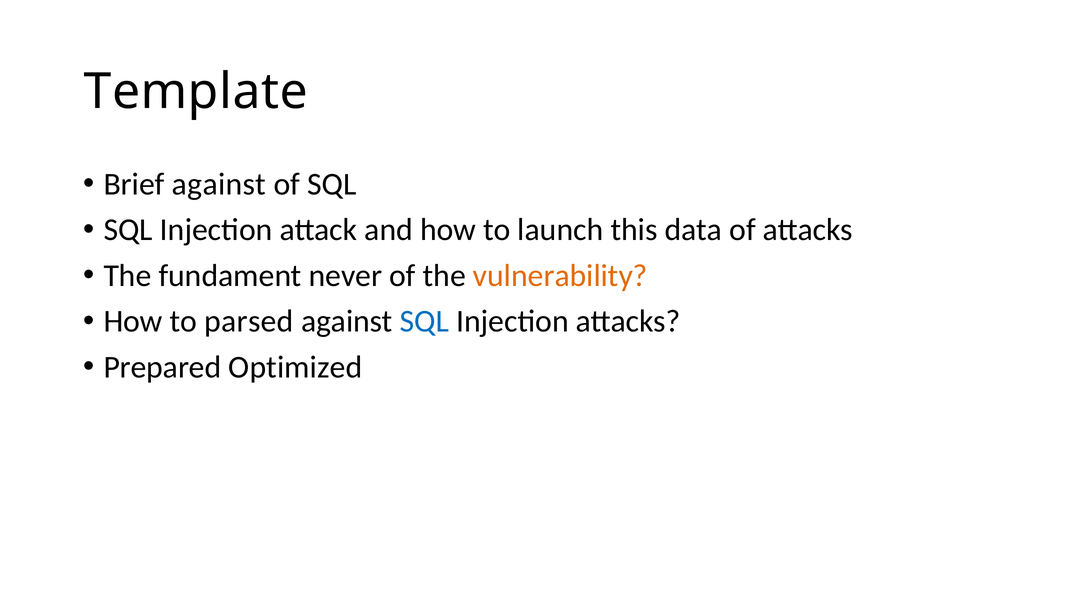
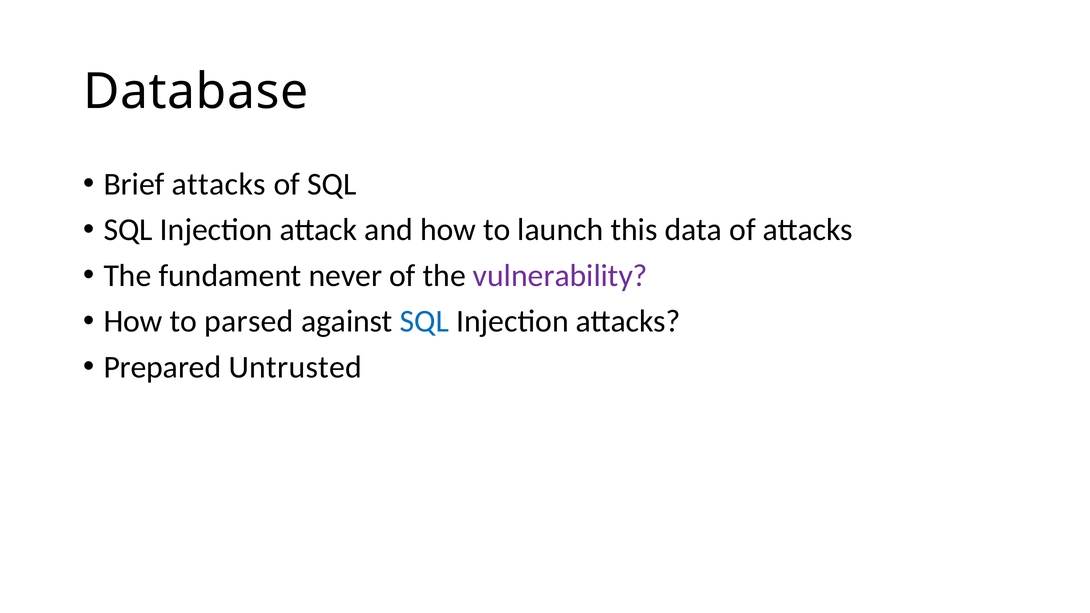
Template: Template -> Database
Brief against: against -> attacks
vulnerability colour: orange -> purple
Optimized: Optimized -> Untrusted
